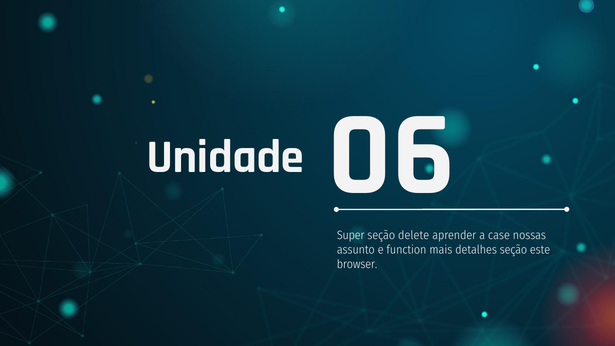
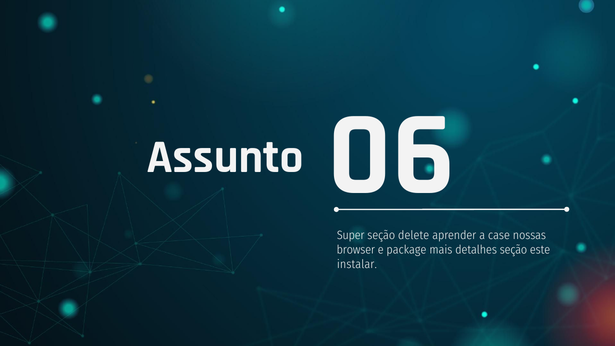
Unidade: Unidade -> Assunto
assunto: assunto -> browser
function: function -> package
browser: browser -> instalar
